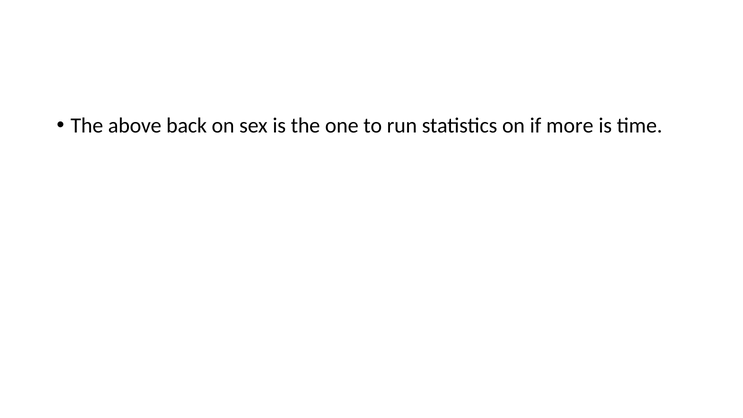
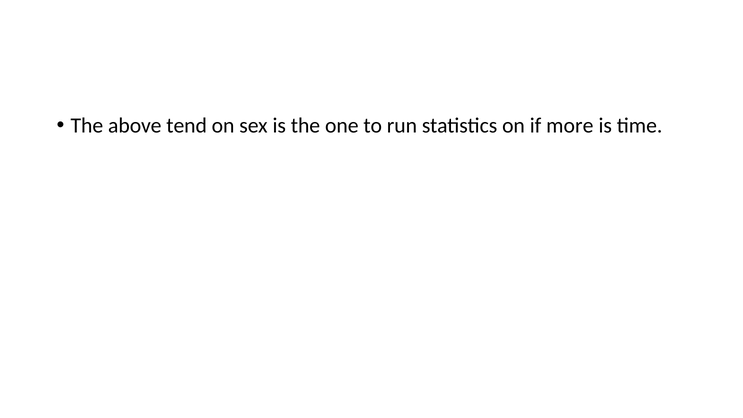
back: back -> tend
